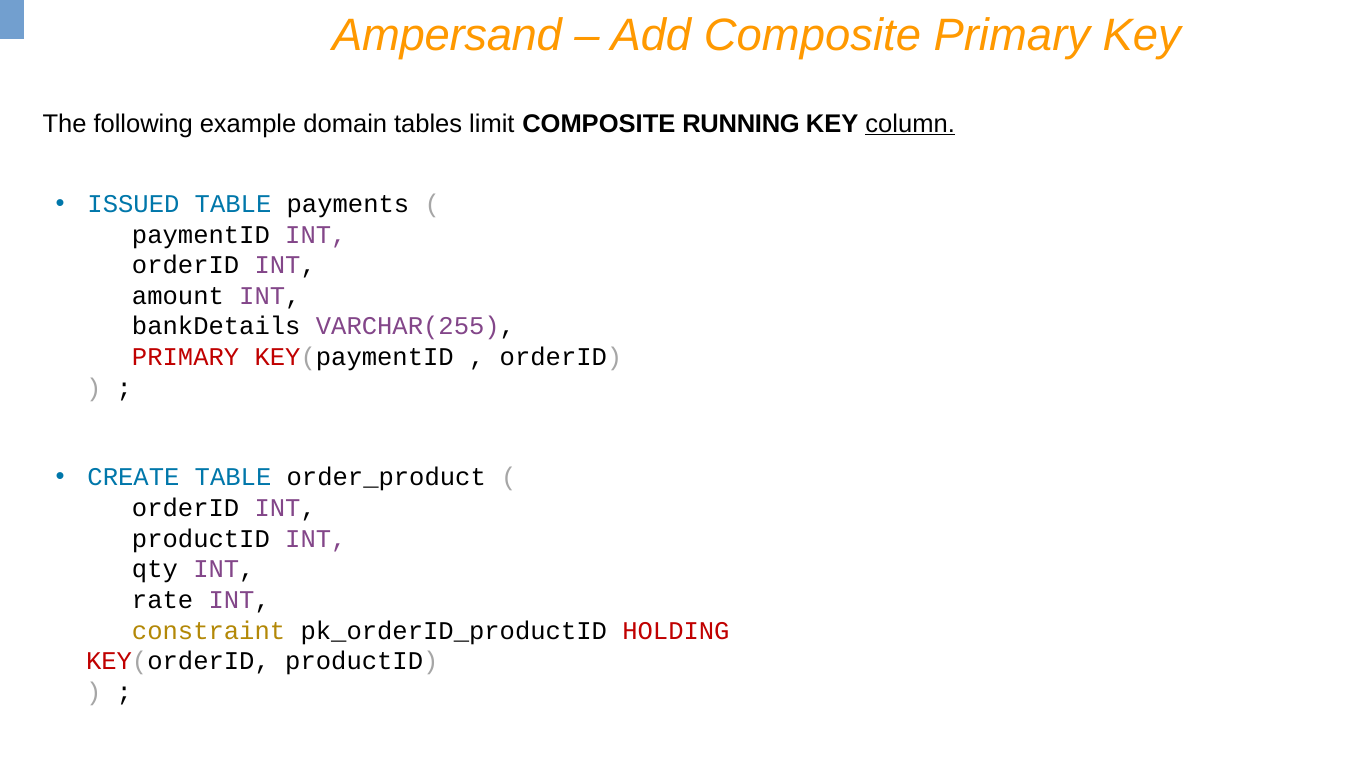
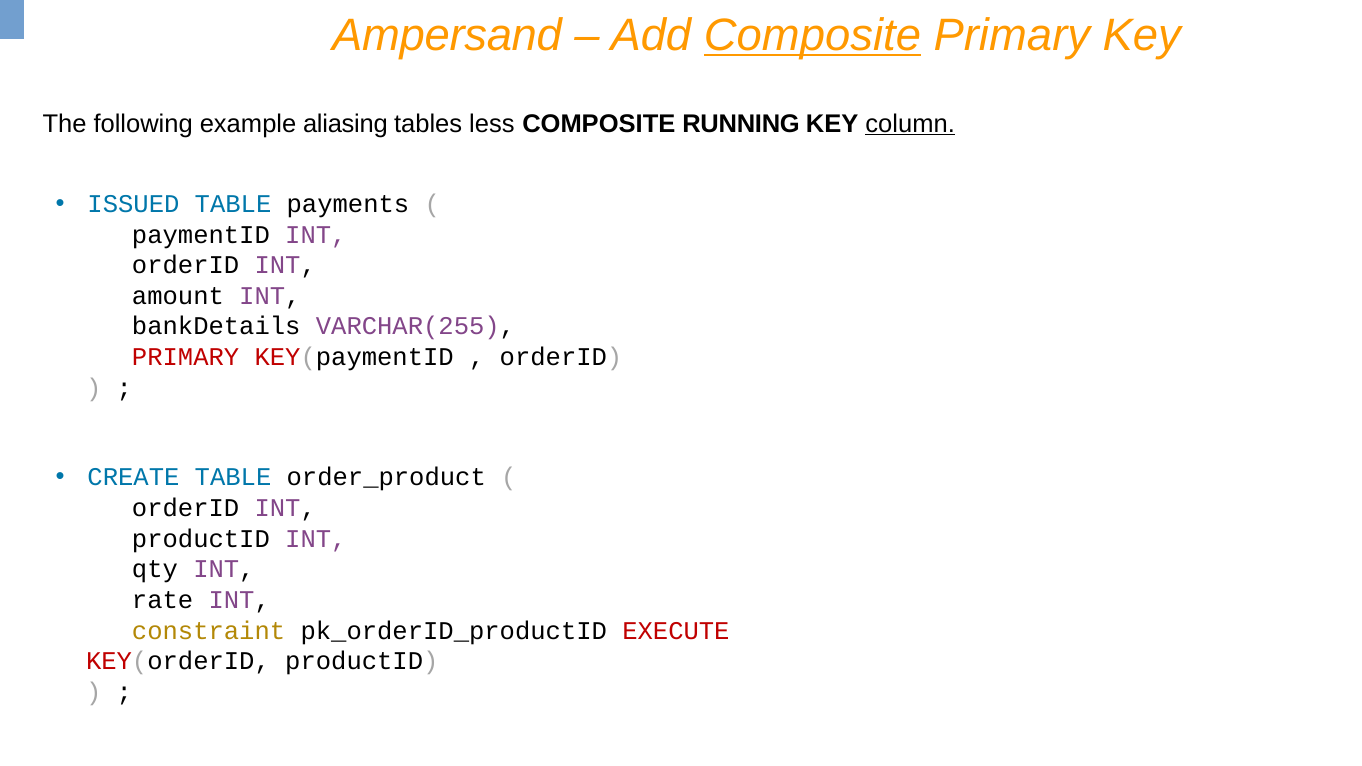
Composite at (812, 35) underline: none -> present
domain: domain -> aliasing
limit: limit -> less
HOLDING: HOLDING -> EXECUTE
